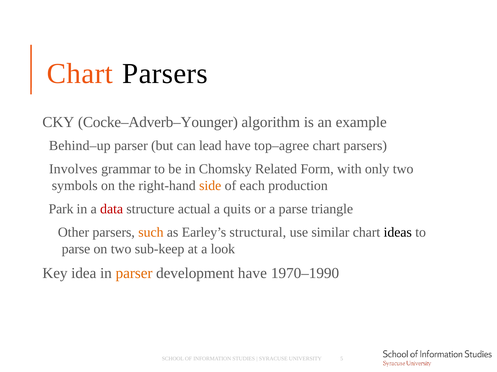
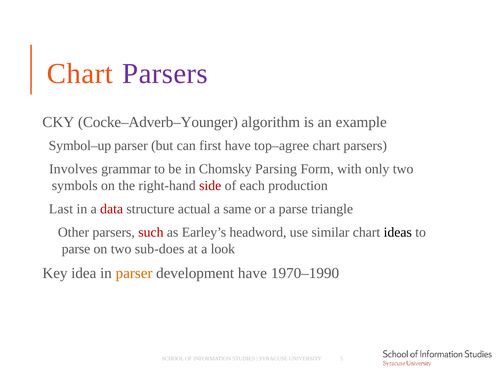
Parsers at (165, 74) colour: black -> purple
Behind–up: Behind–up -> Symbol–up
lead: lead -> first
Related: Related -> Parsing
side colour: orange -> red
Park: Park -> Last
quits: quits -> same
such colour: orange -> red
structural: structural -> headword
sub-keep: sub-keep -> sub-does
